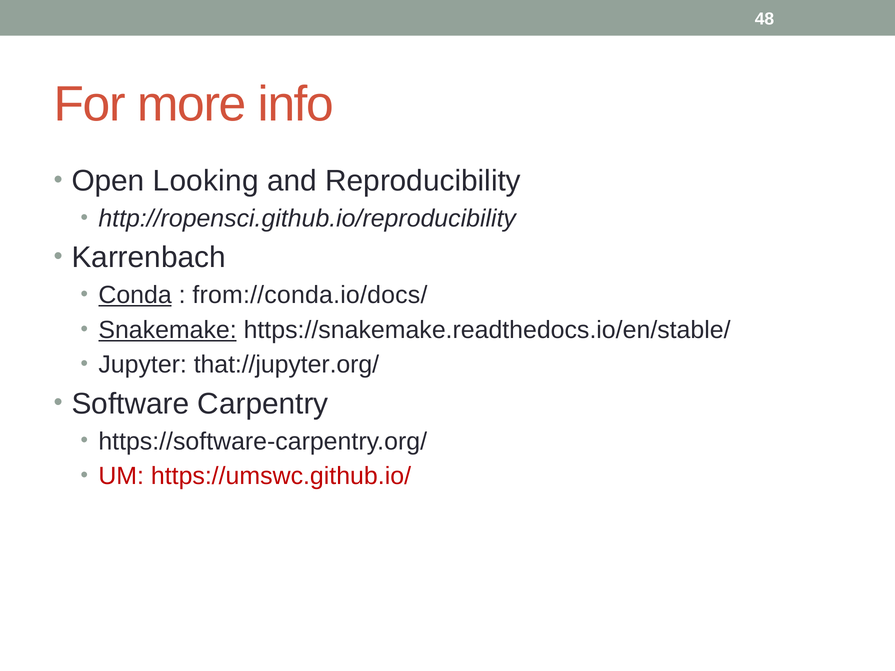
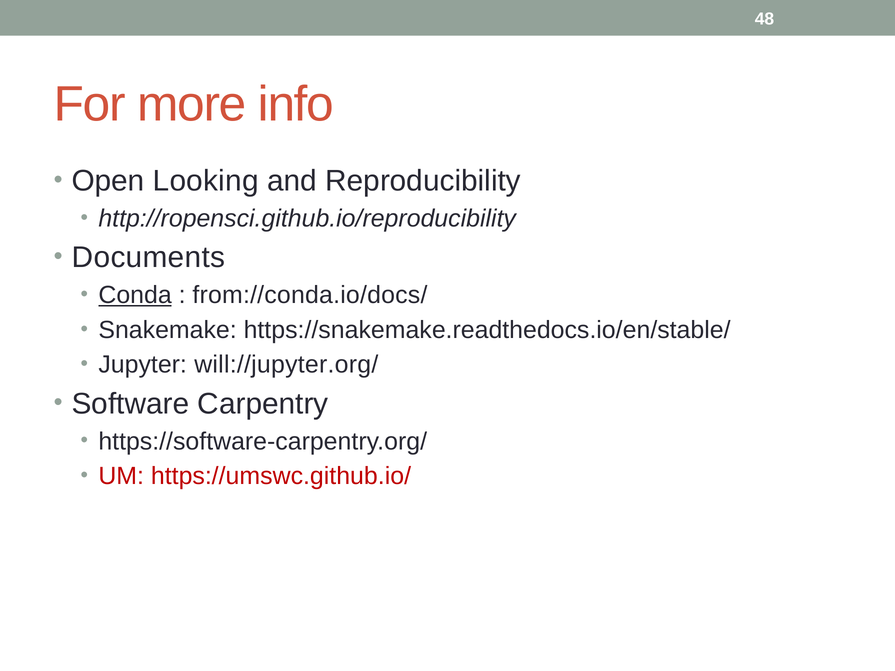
Karrenbach: Karrenbach -> Documents
Snakemake underline: present -> none
that://jupyter.org/: that://jupyter.org/ -> will://jupyter.org/
